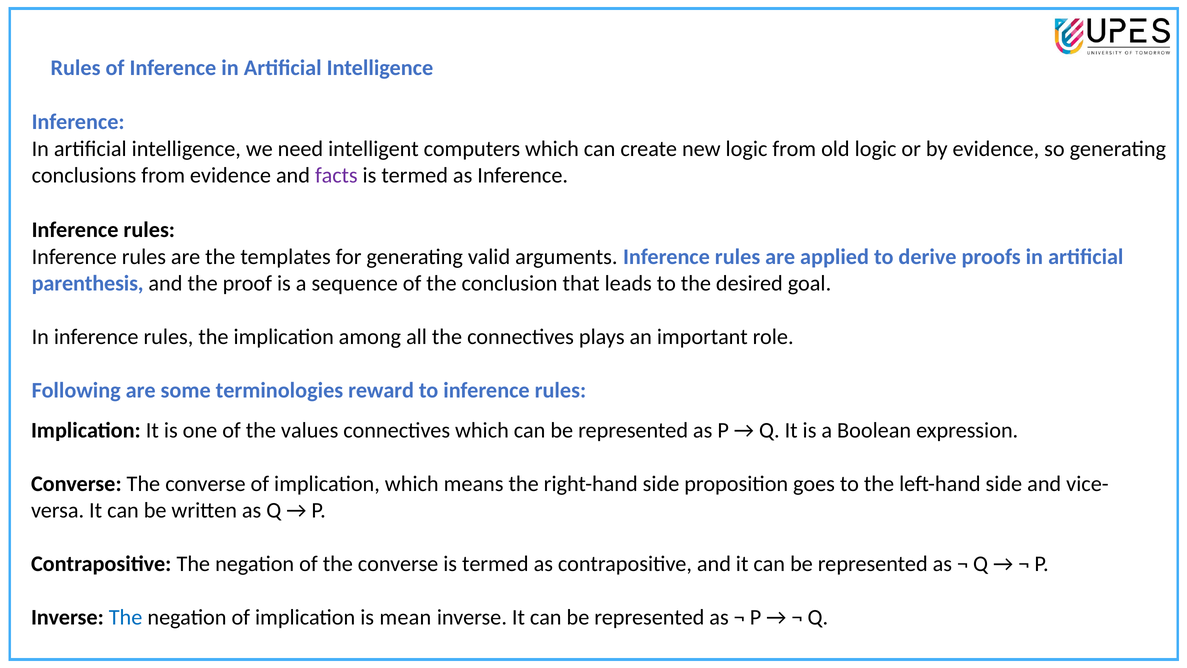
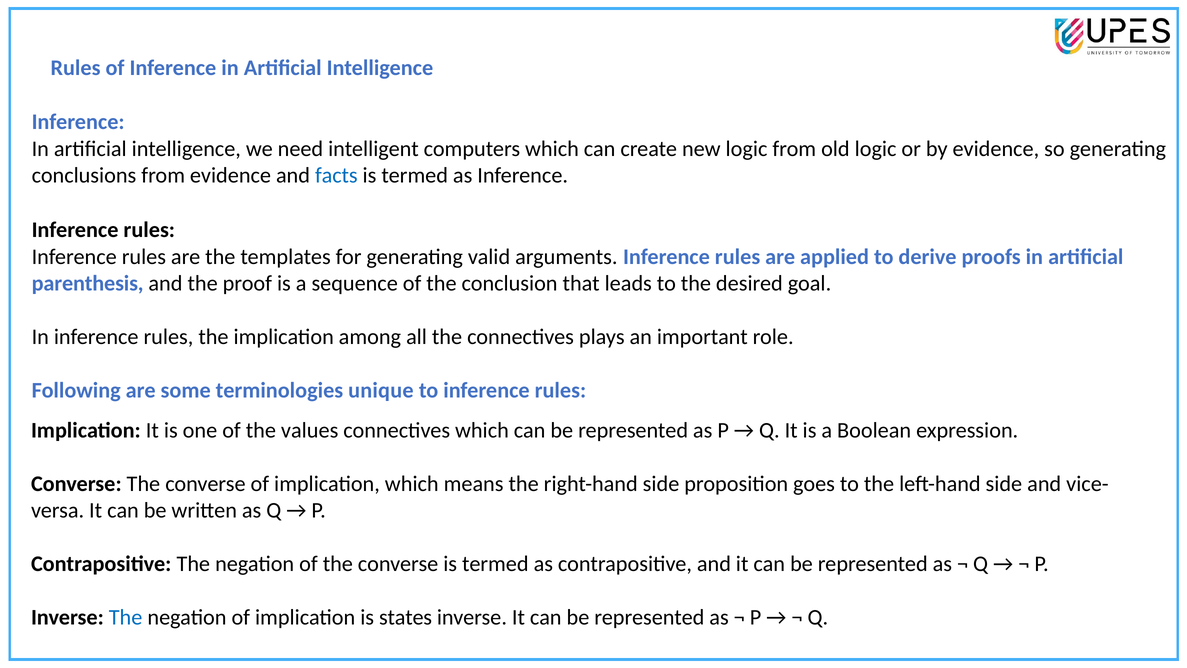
facts colour: purple -> blue
reward: reward -> unique
mean: mean -> states
